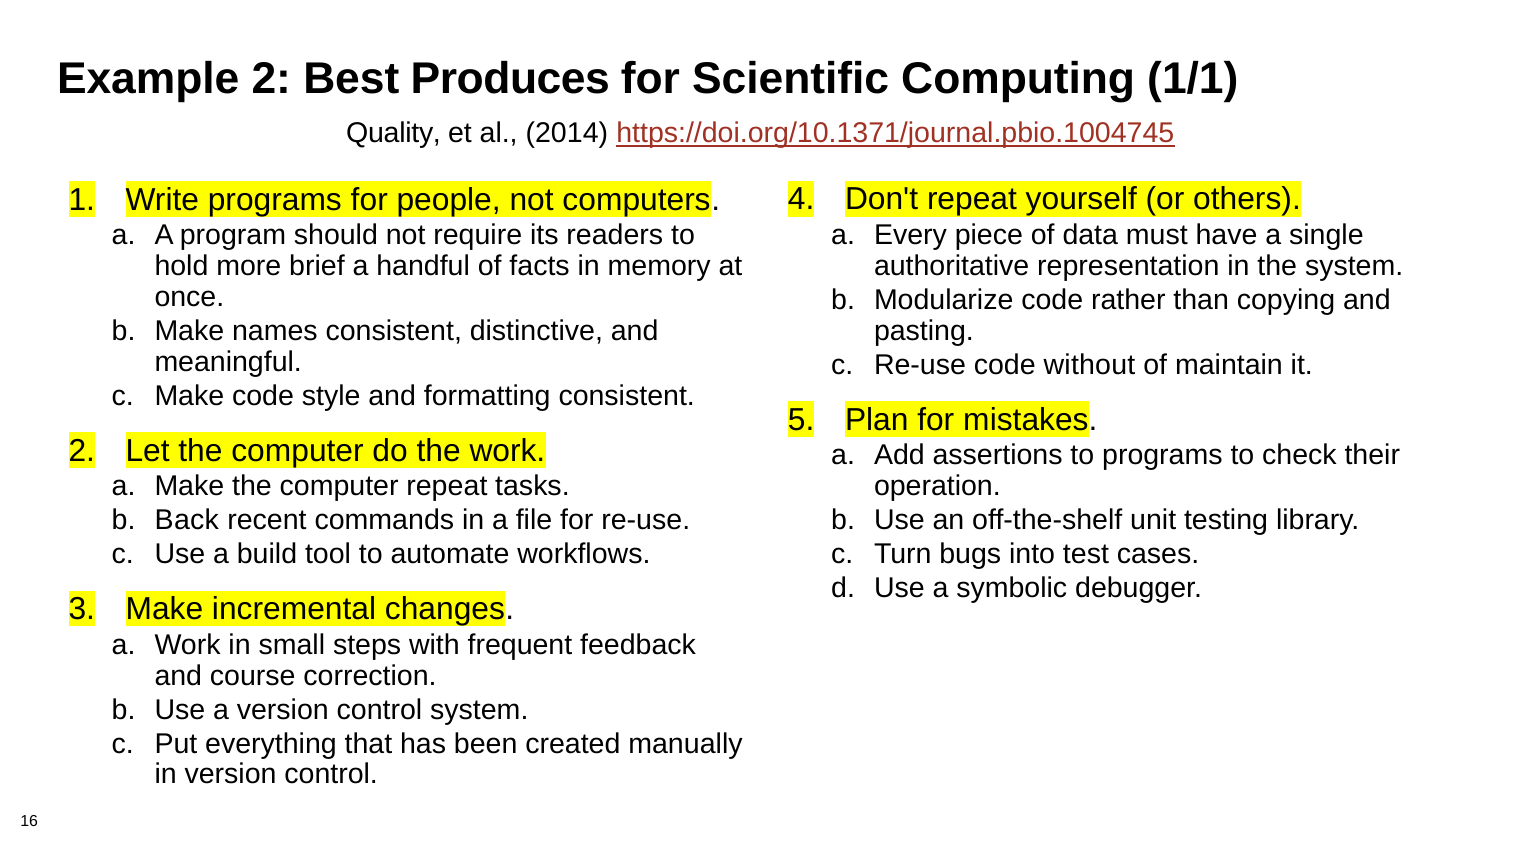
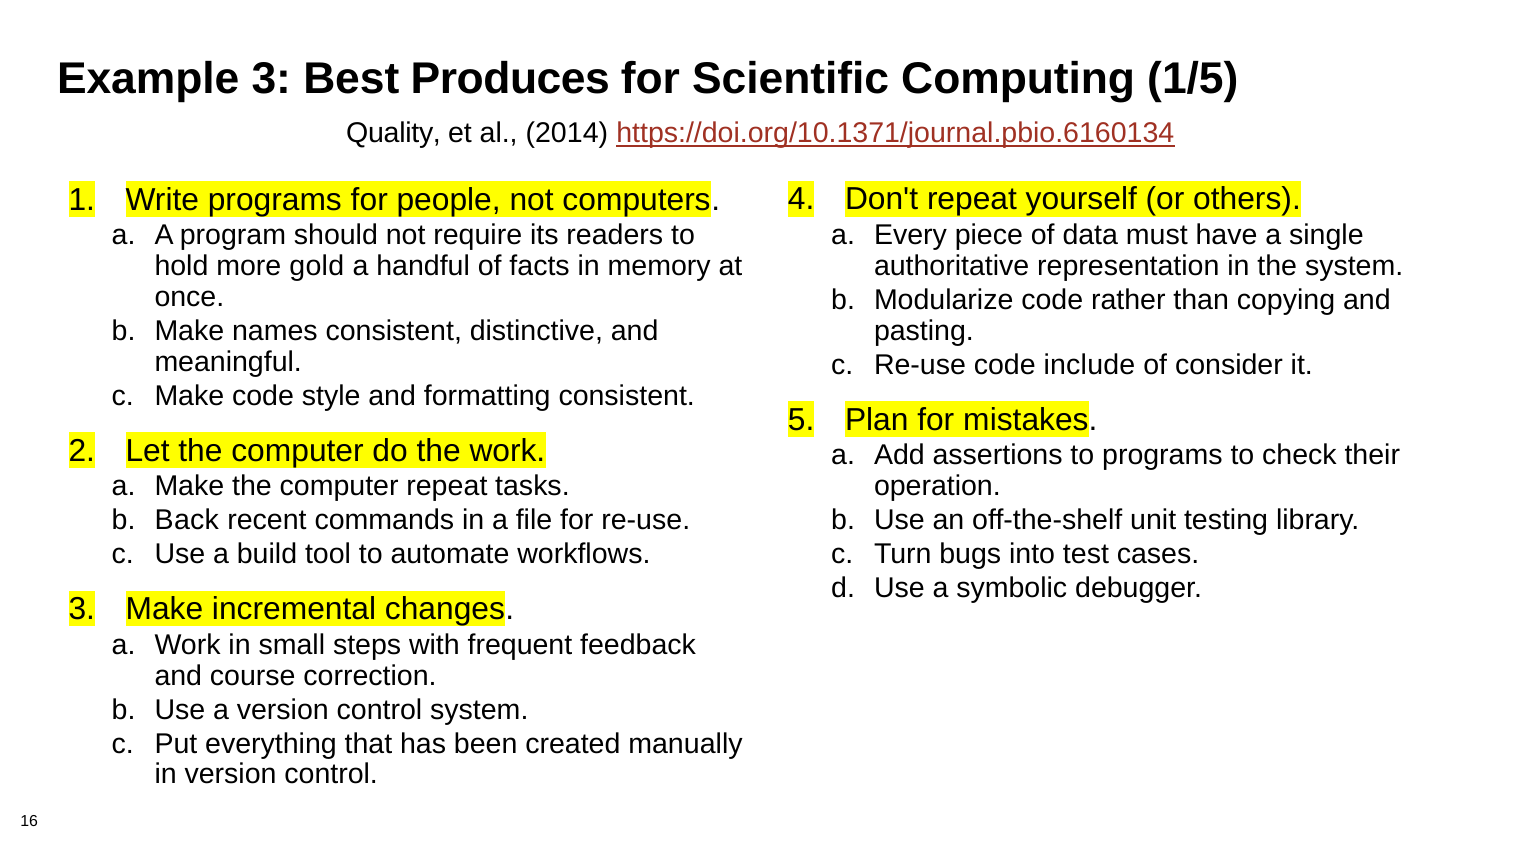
Example 2: 2 -> 3
1/1: 1/1 -> 1/5
https://doi.org/10.1371/journal.pbio.1004745: https://doi.org/10.1371/journal.pbio.1004745 -> https://doi.org/10.1371/journal.pbio.6160134
brief: brief -> gold
without: without -> include
maintain: maintain -> consider
